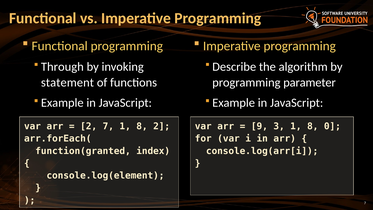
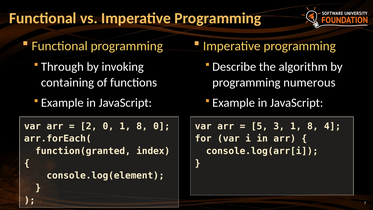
statement: statement -> containing
parameter: parameter -> numerous
2 7: 7 -> 0
8 2: 2 -> 0
9: 9 -> 5
0: 0 -> 4
